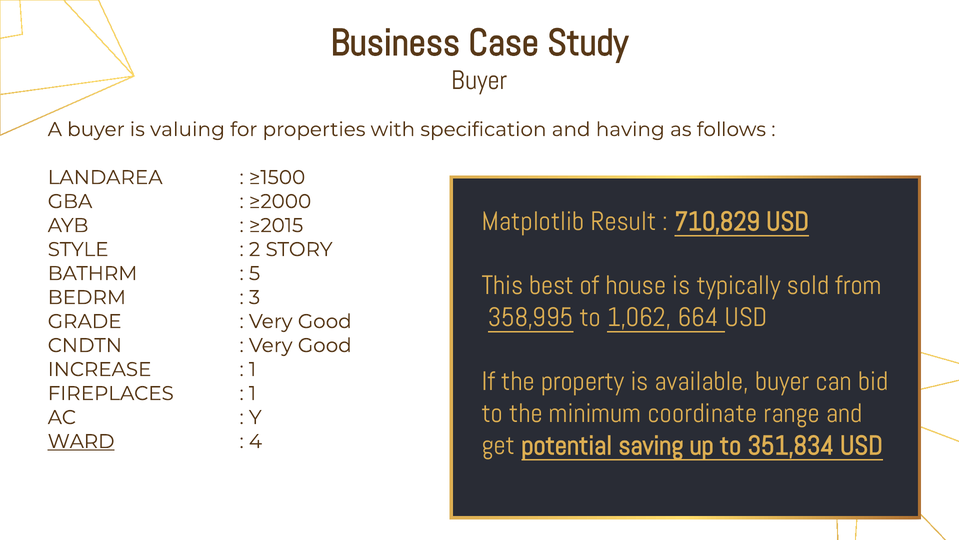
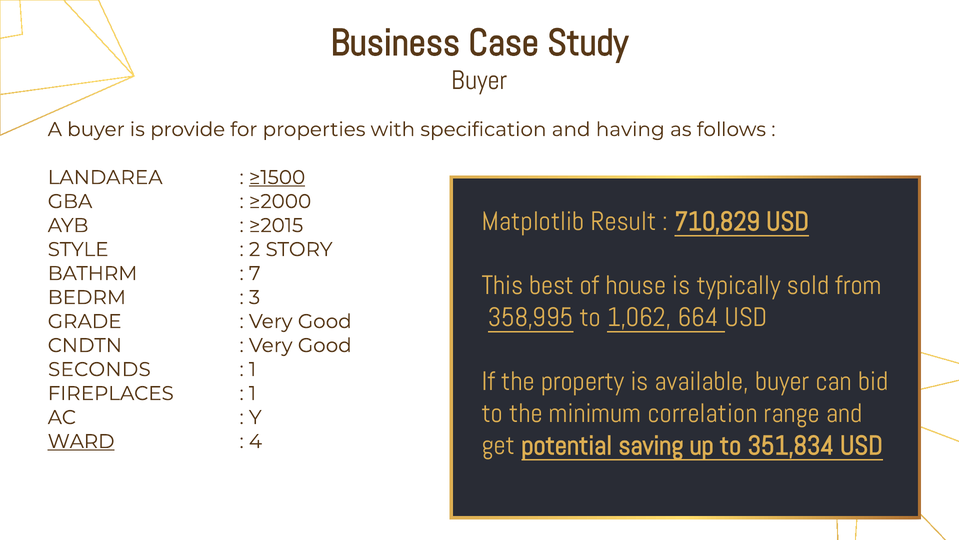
valuing: valuing -> provide
≥1500 underline: none -> present
5: 5 -> 7
INCREASE: INCREASE -> SECONDS
coordinate: coordinate -> correlation
